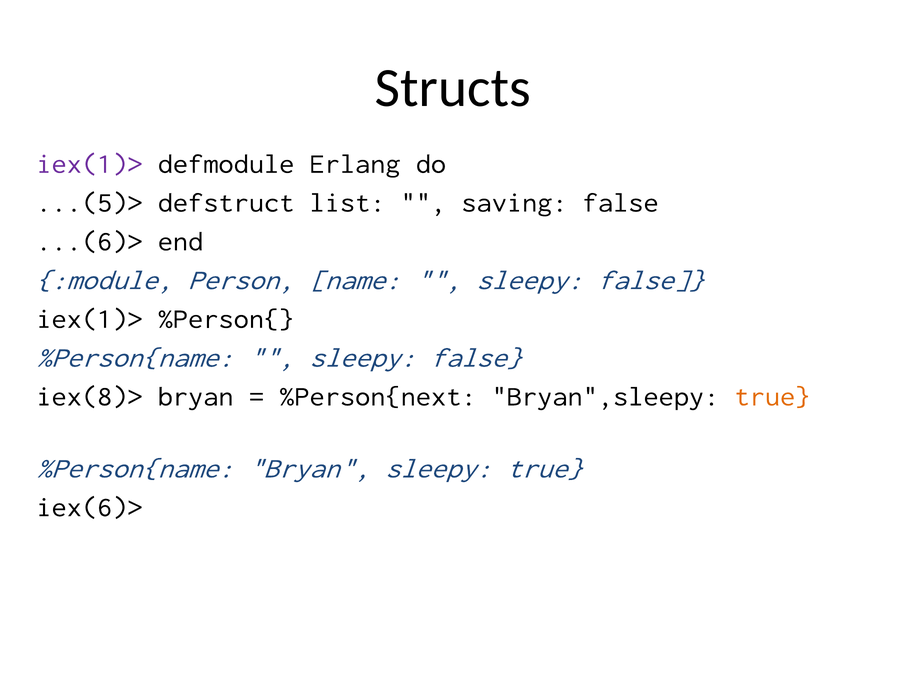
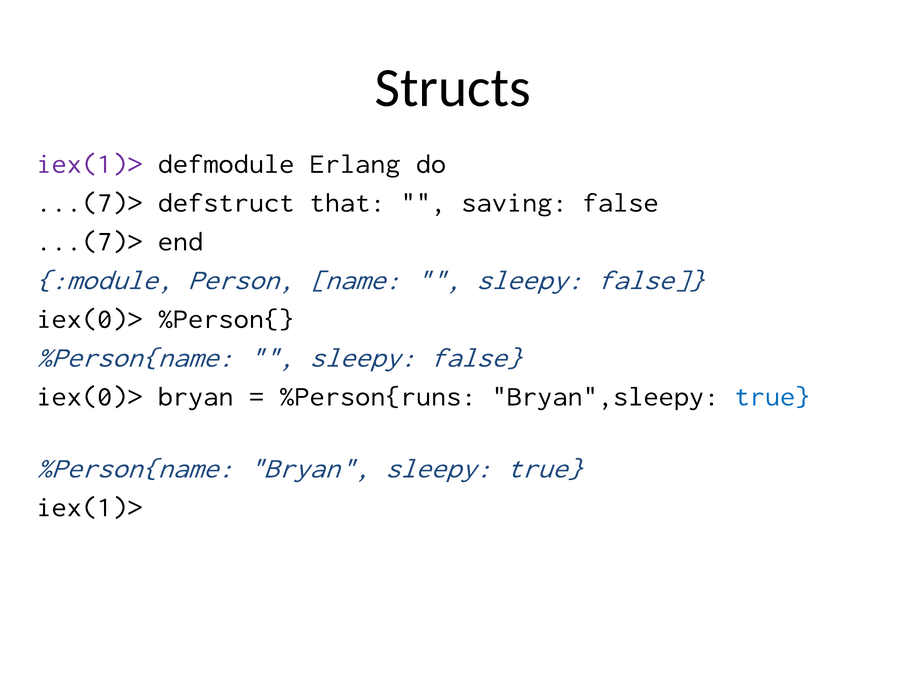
...(5)> at (89, 202): ...(5)> -> ...(7)>
list: list -> that
...(6)> at (89, 241): ...(6)> -> ...(7)>
iex(1)> at (89, 318): iex(1)> -> iex(0)>
iex(8)> at (89, 396): iex(8)> -> iex(0)>
%Person{next: %Person{next -> %Person{runs
true at (773, 396) colour: orange -> blue
iex(6)> at (89, 507): iex(6)> -> iex(1)>
